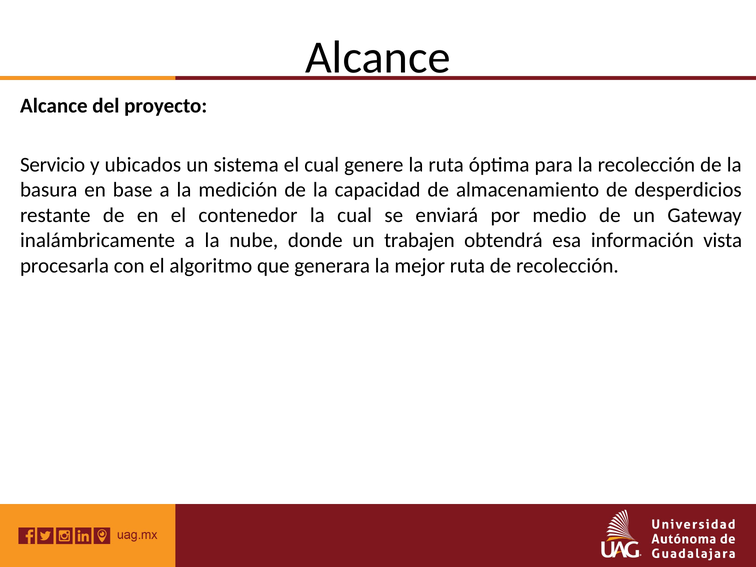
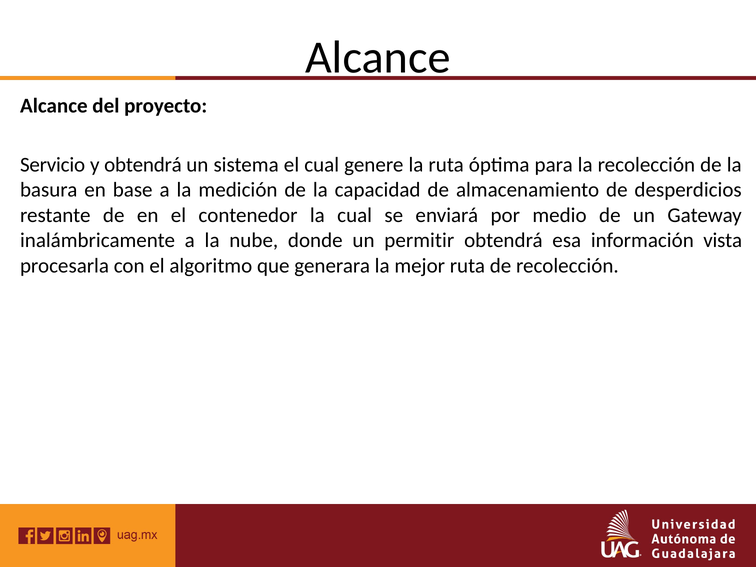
y ubicados: ubicados -> obtendrá
trabajen: trabajen -> permitir
